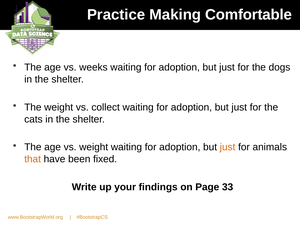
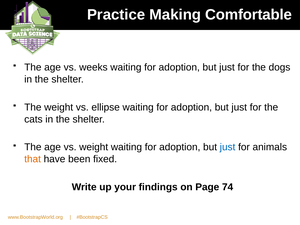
collect: collect -> ellipse
just at (228, 147) colour: orange -> blue
33: 33 -> 74
